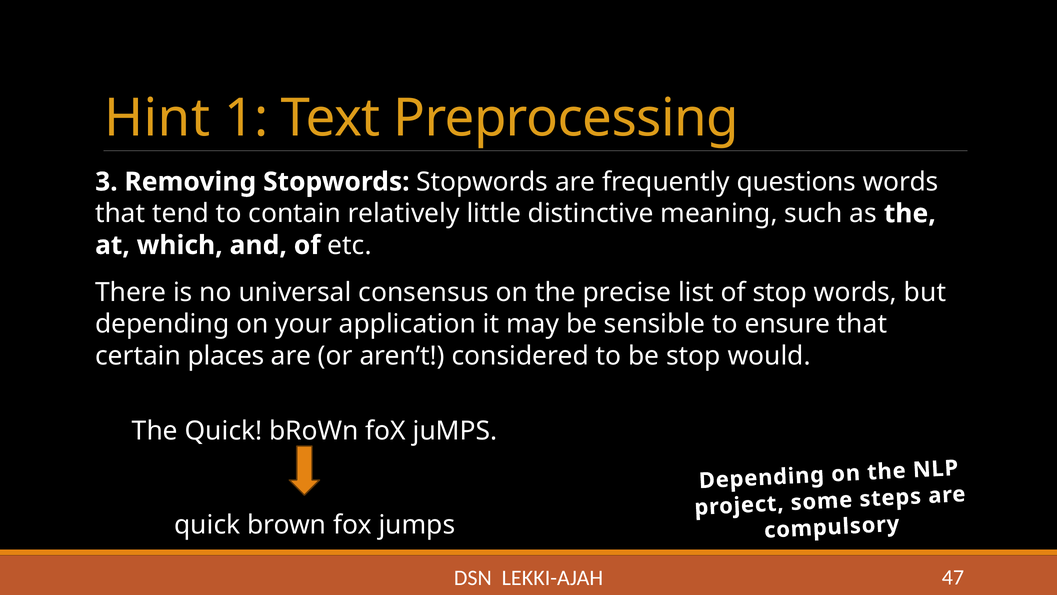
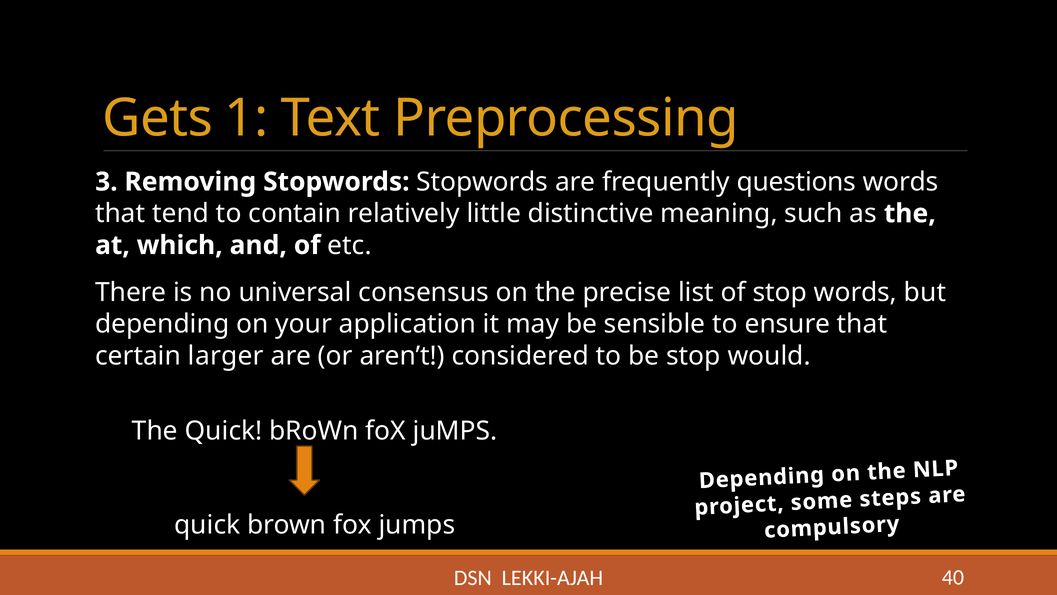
Hint: Hint -> Gets
places: places -> larger
47: 47 -> 40
